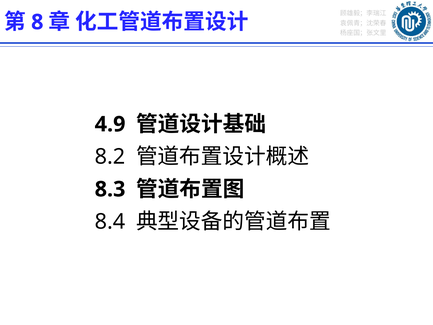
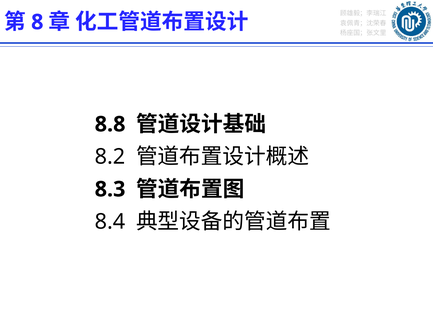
4.9: 4.9 -> 8.8
